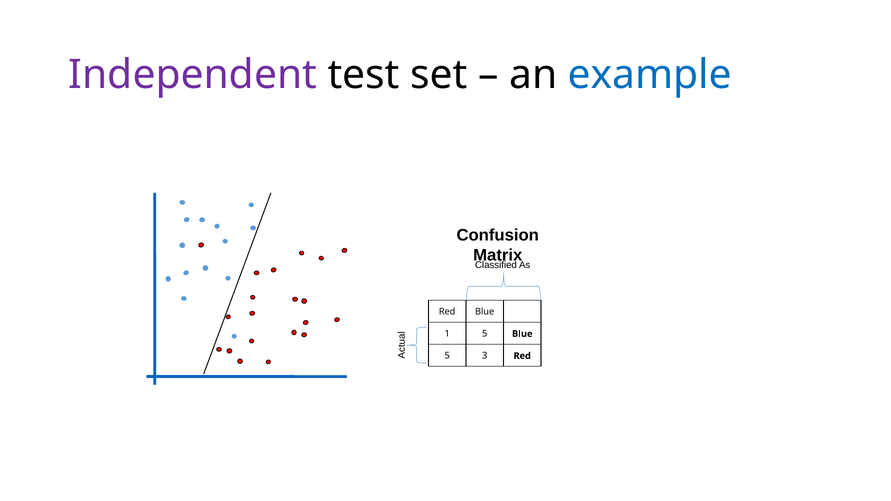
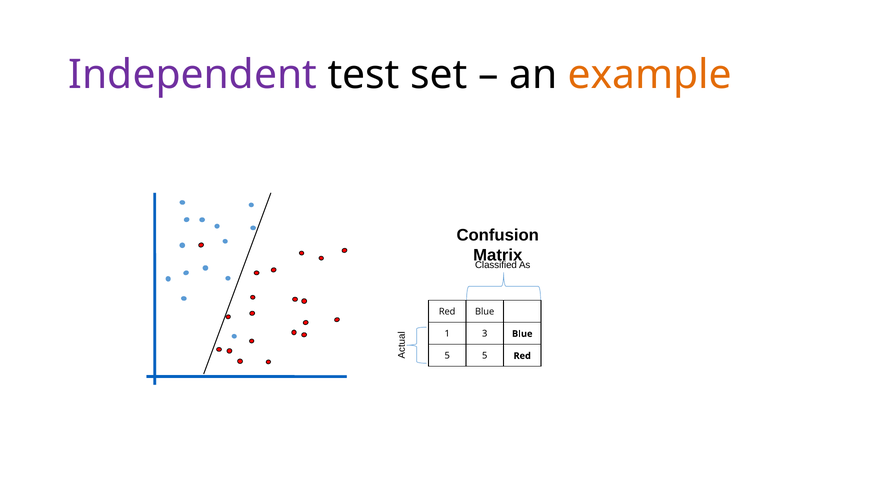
example colour: blue -> orange
1 5: 5 -> 3
5 3: 3 -> 5
